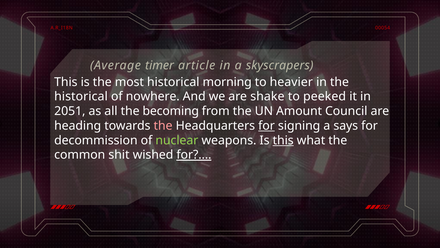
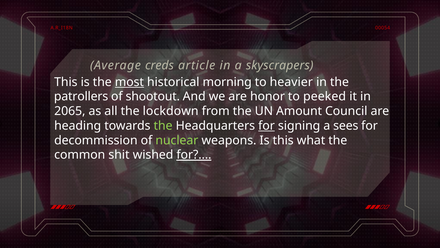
timer: timer -> creds
most underline: none -> present
historical at (81, 96): historical -> patrollers
nowhere: nowhere -> shootout
shake: shake -> honor
2051: 2051 -> 2065
becoming: becoming -> lockdown
the at (163, 126) colour: pink -> light green
says: says -> sees
this at (283, 140) underline: present -> none
